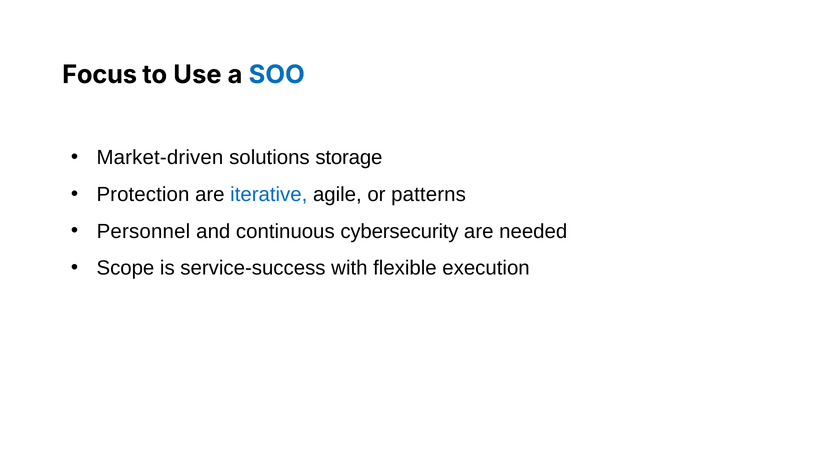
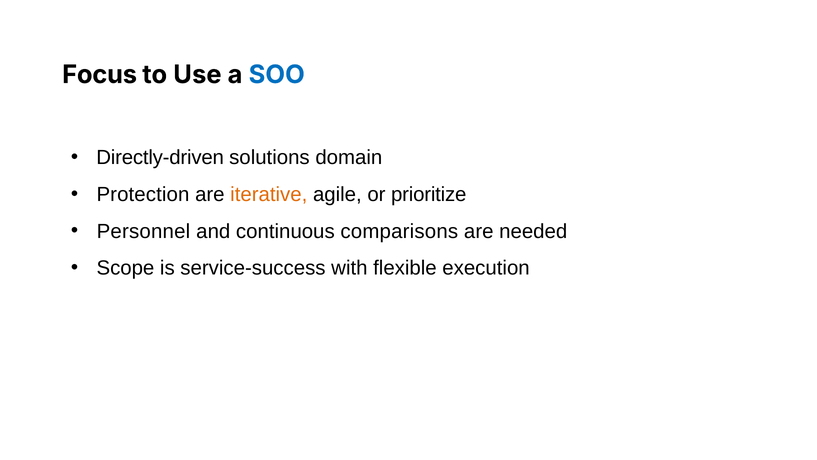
Market-driven: Market-driven -> Directly-driven
storage: storage -> domain
iterative colour: blue -> orange
patterns: patterns -> prioritize
cybersecurity: cybersecurity -> comparisons
